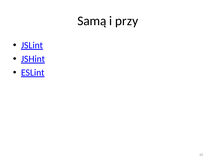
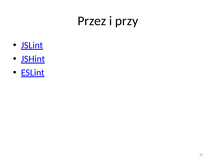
Samą: Samą -> Przez
